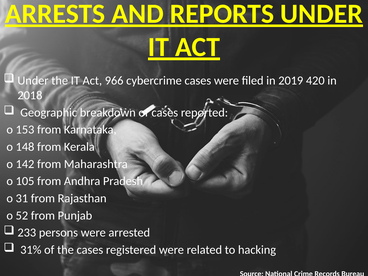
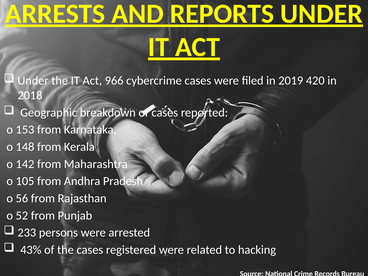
31: 31 -> 56
31%: 31% -> 43%
